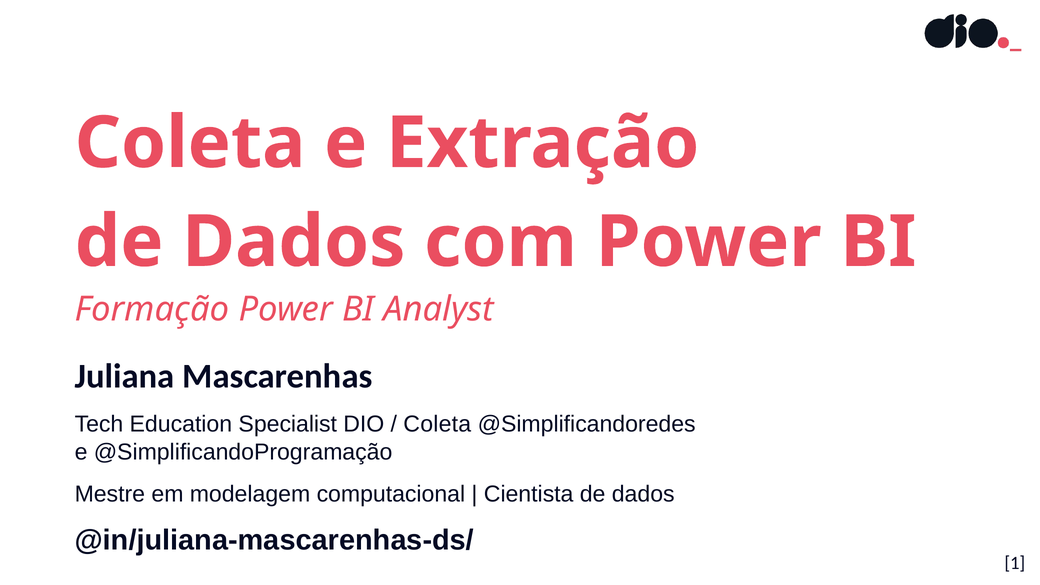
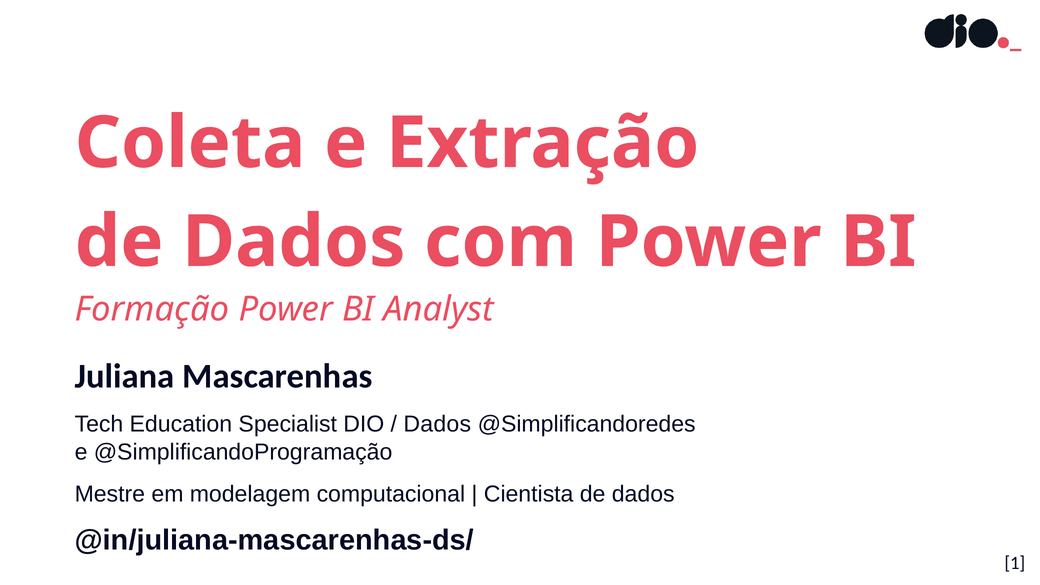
Coleta at (437, 424): Coleta -> Dados
